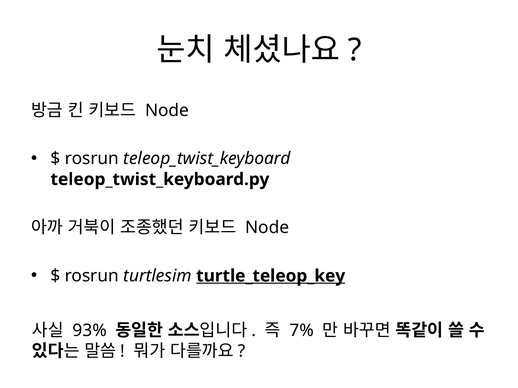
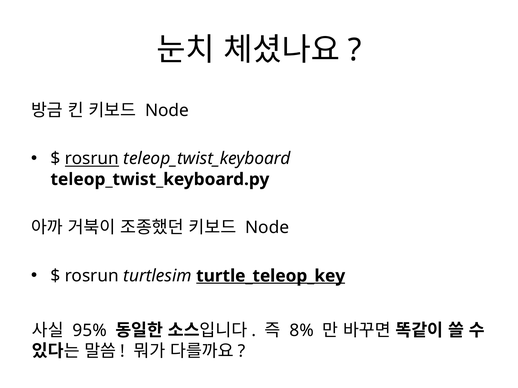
rosrun at (92, 159) underline: none -> present
93%: 93% -> 95%
7%: 7% -> 8%
